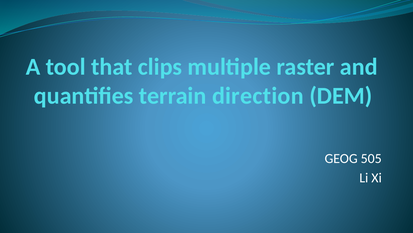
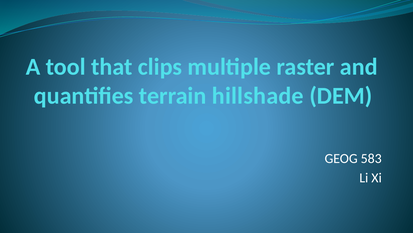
direction: direction -> hillshade
505: 505 -> 583
